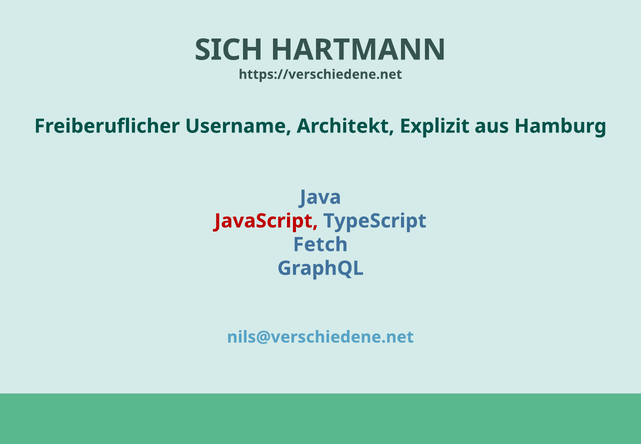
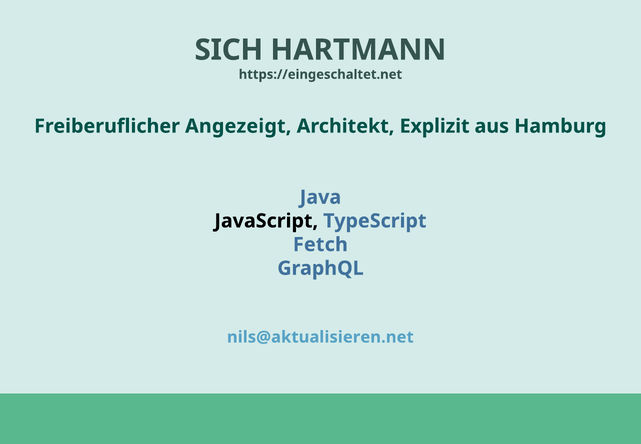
https://verschiedene.net: https://verschiedene.net -> https://eingeschaltet.net
Username: Username -> Angezeigt
JavaScript colour: red -> black
nils@verschiedene.net: nils@verschiedene.net -> nils@aktualisieren.net
